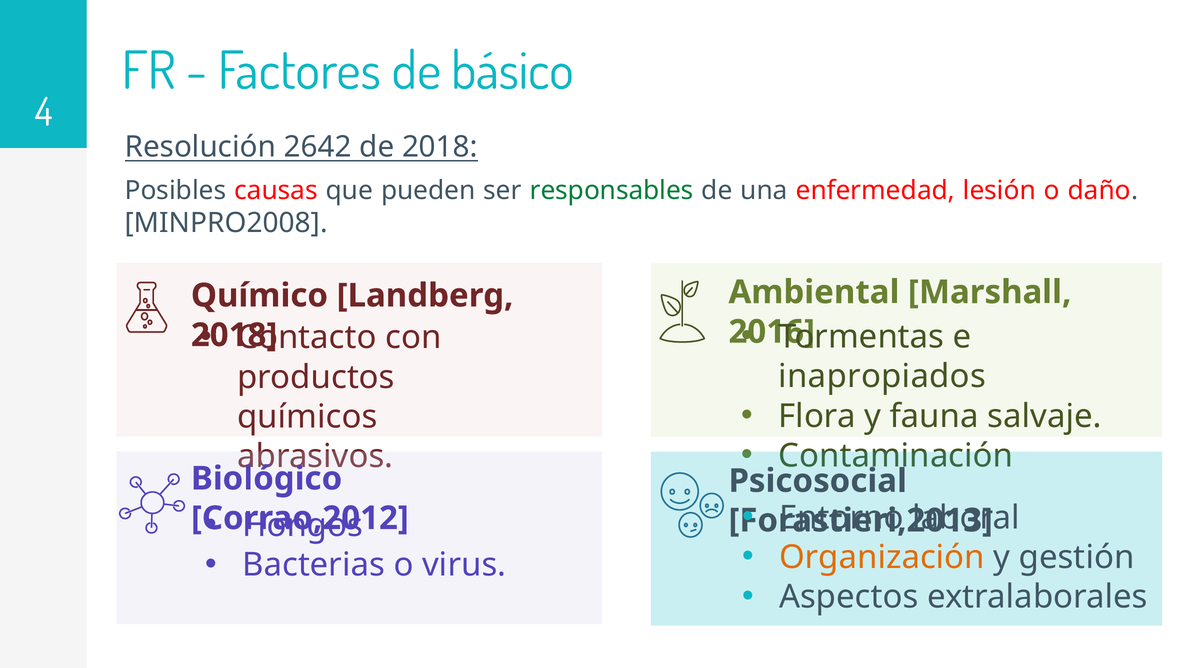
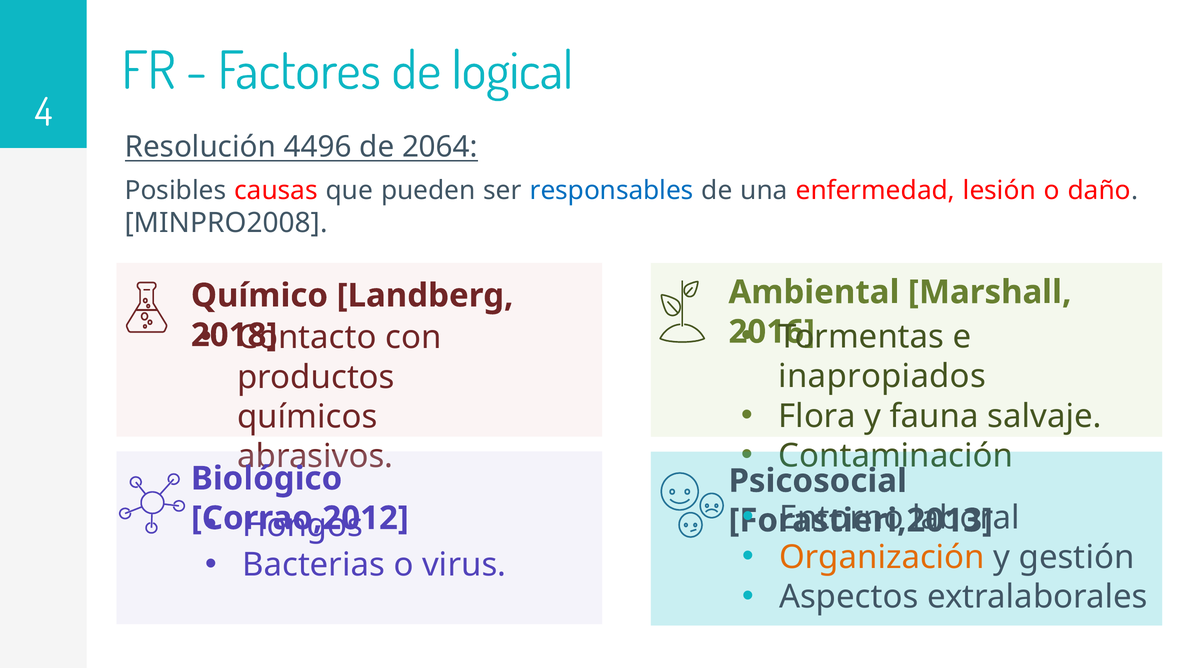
básico: básico -> logical
2642: 2642 -> 4496
de 2018: 2018 -> 2064
responsables colour: green -> blue
